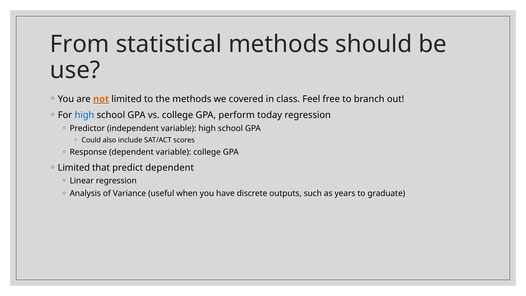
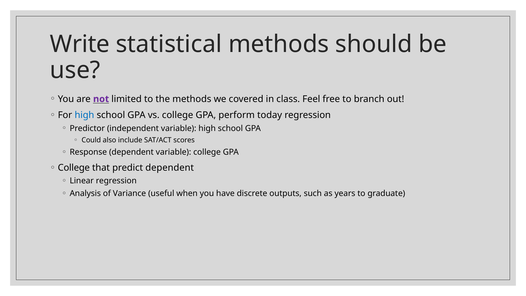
From: From -> Write
not colour: orange -> purple
Limited at (74, 168): Limited -> College
